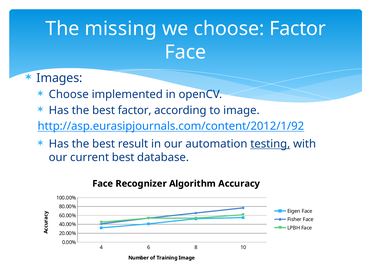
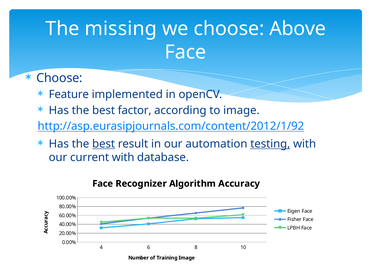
choose Factor: Factor -> Above
Images at (59, 78): Images -> Choose
Choose at (69, 95): Choose -> Feature
best at (104, 144) underline: none -> present
current best: best -> with
